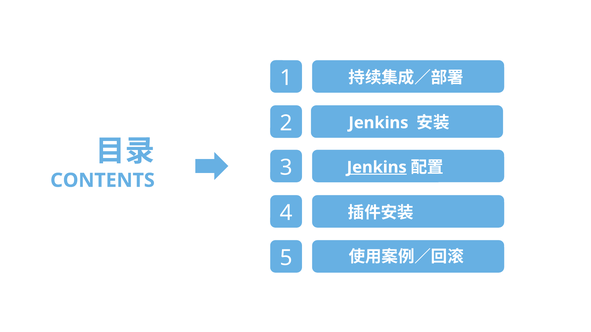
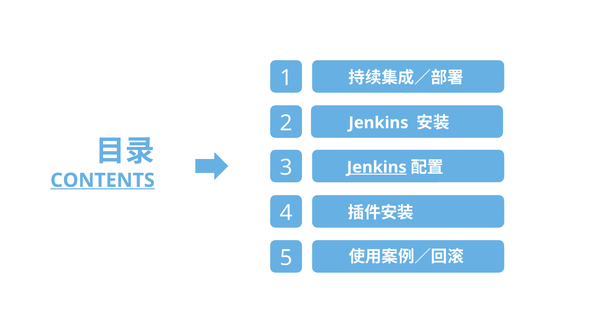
CONTENTS underline: none -> present
